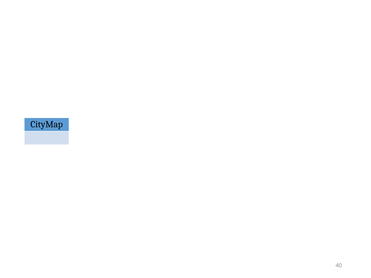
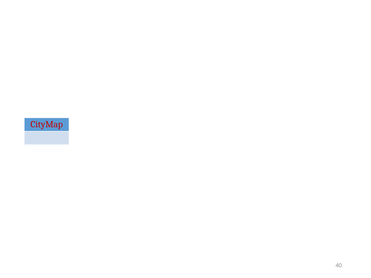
CityMap colour: black -> red
